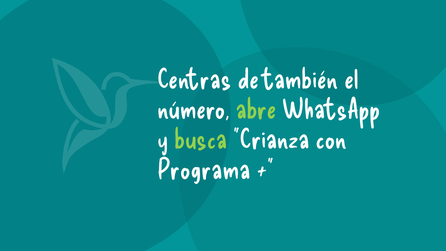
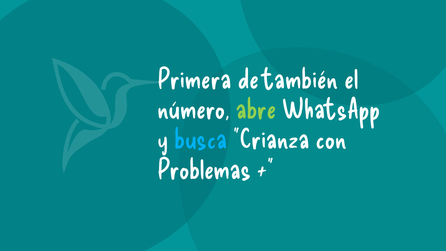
Centras: Centras -> Primera
busca colour: light green -> light blue
Programa: Programa -> Problemas
